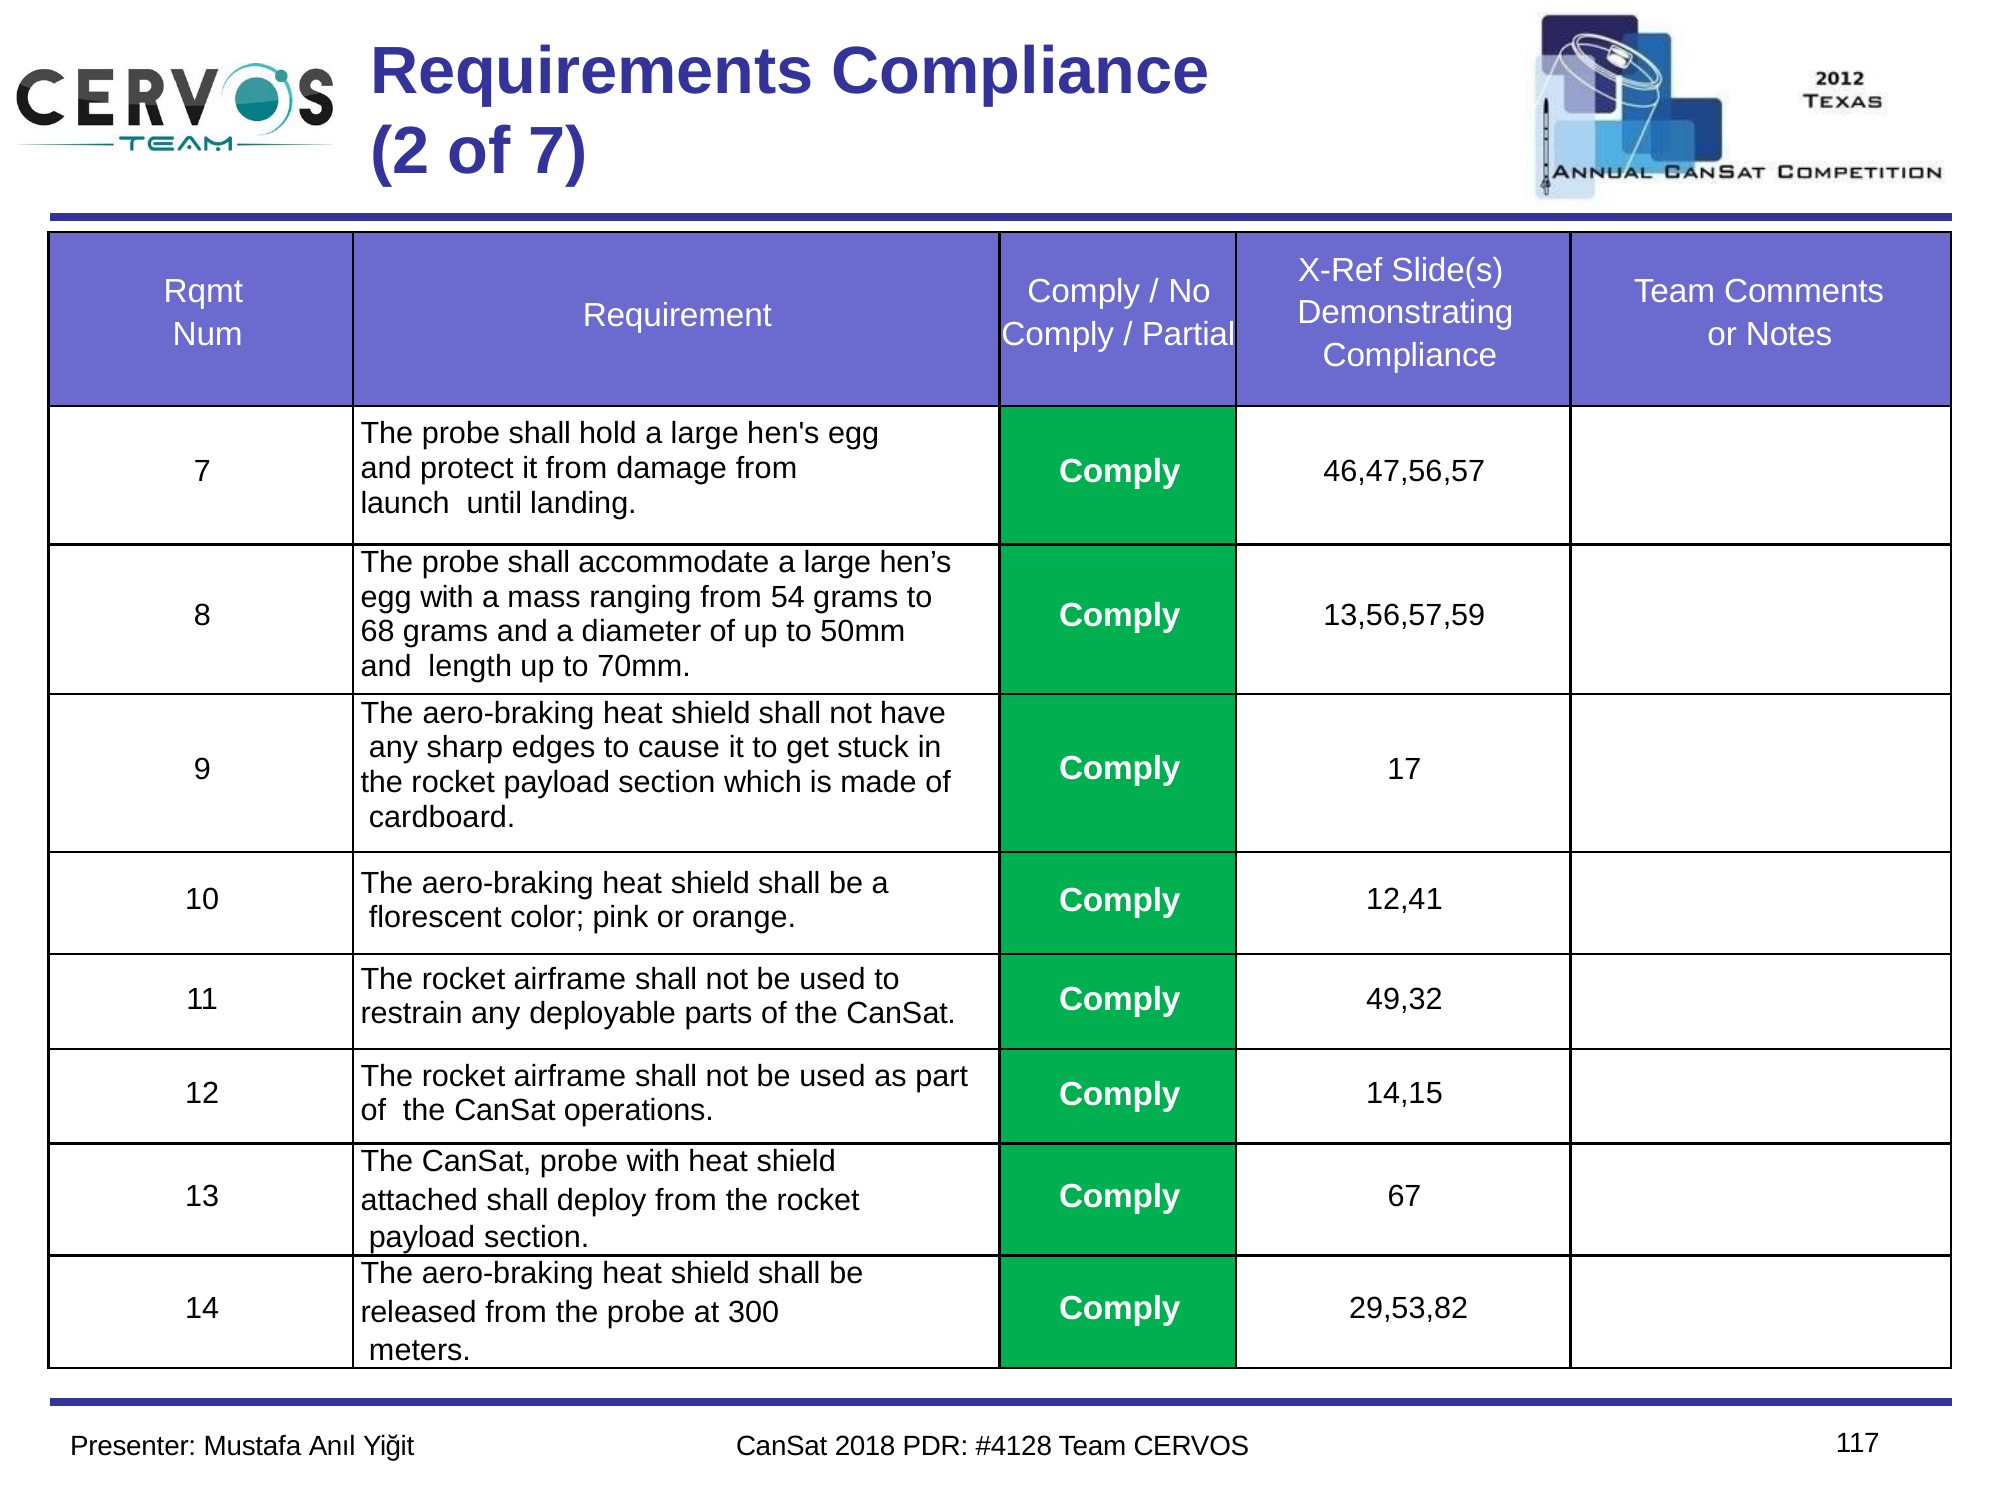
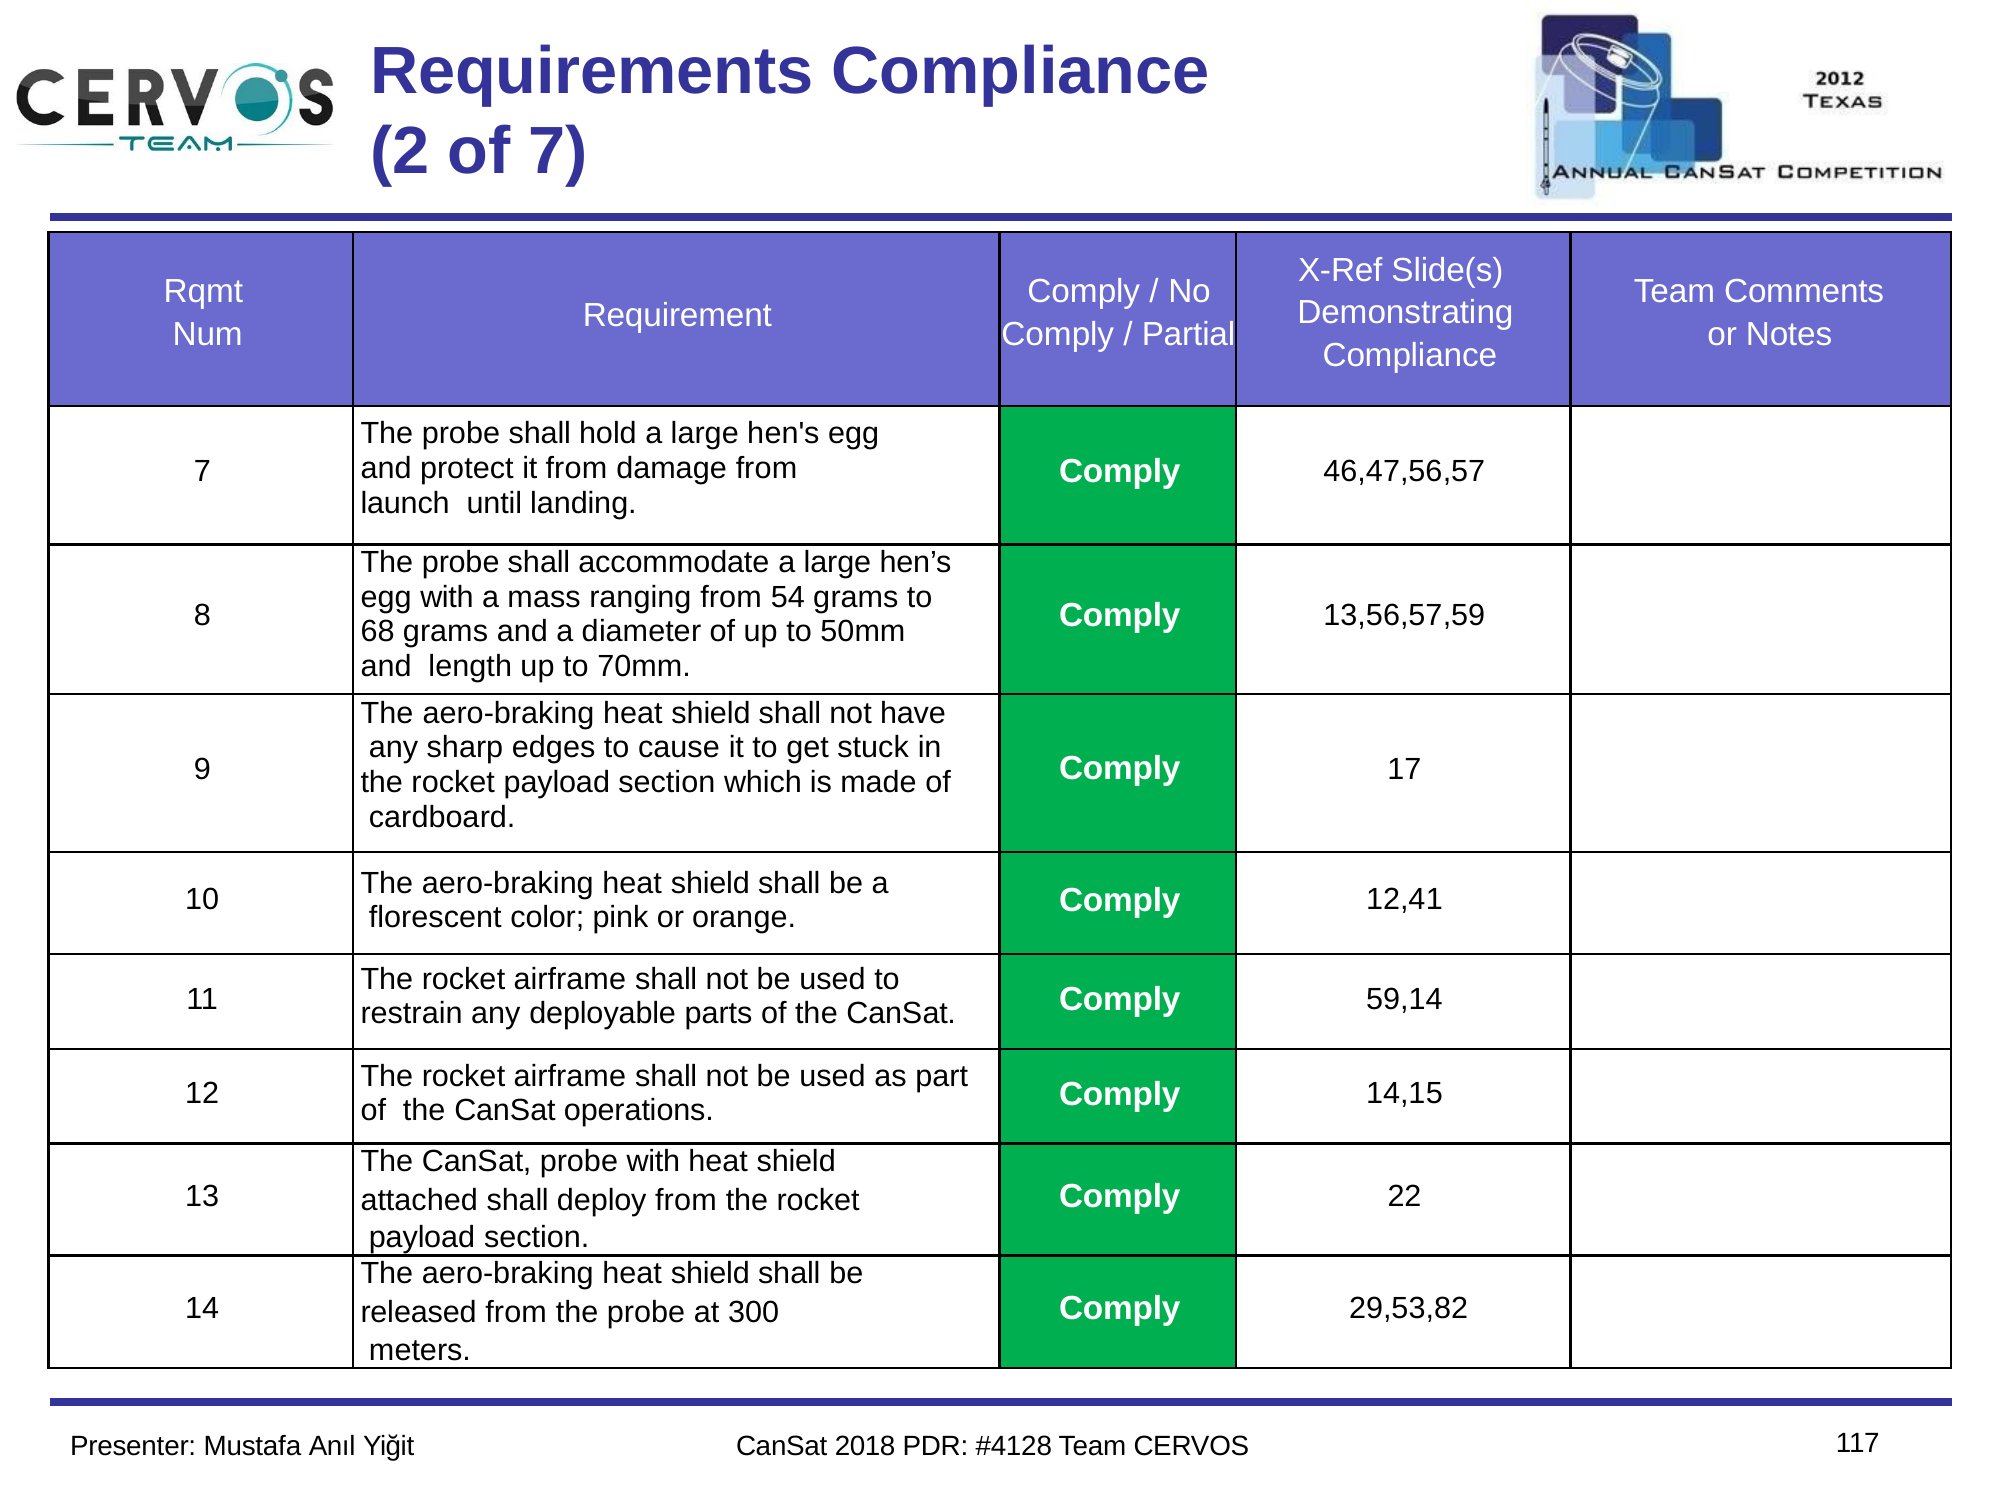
49,32: 49,32 -> 59,14
67: 67 -> 22
